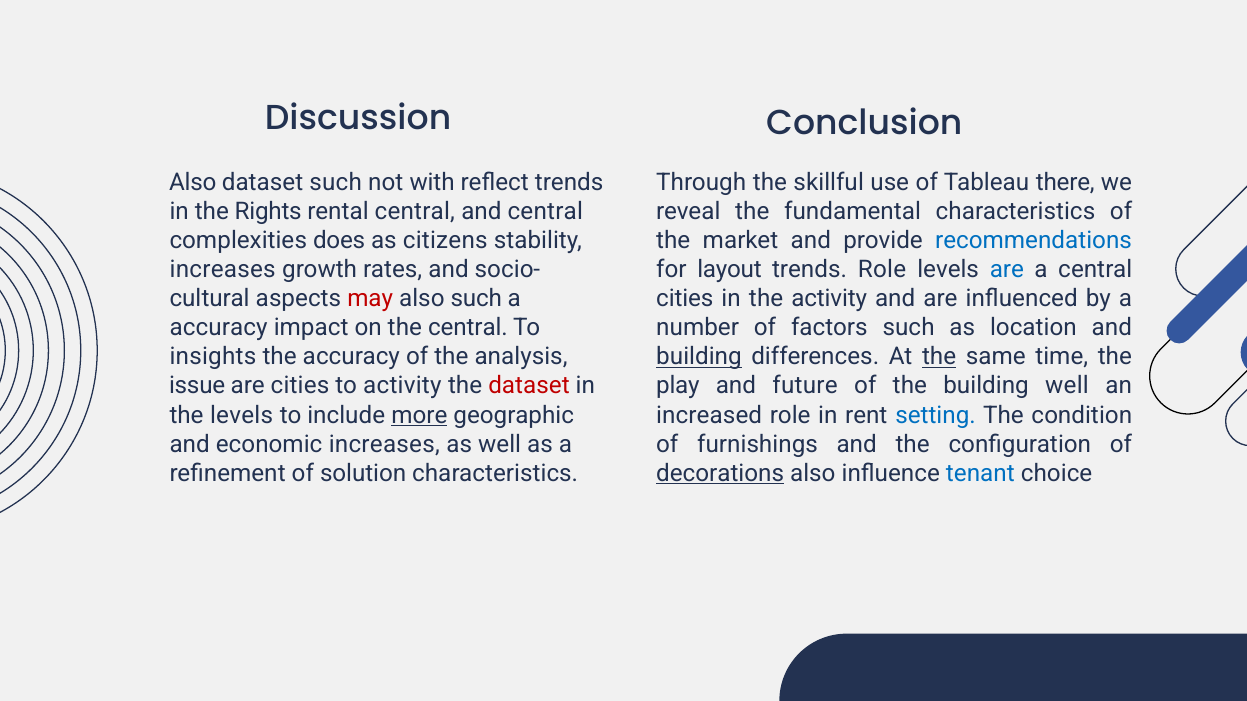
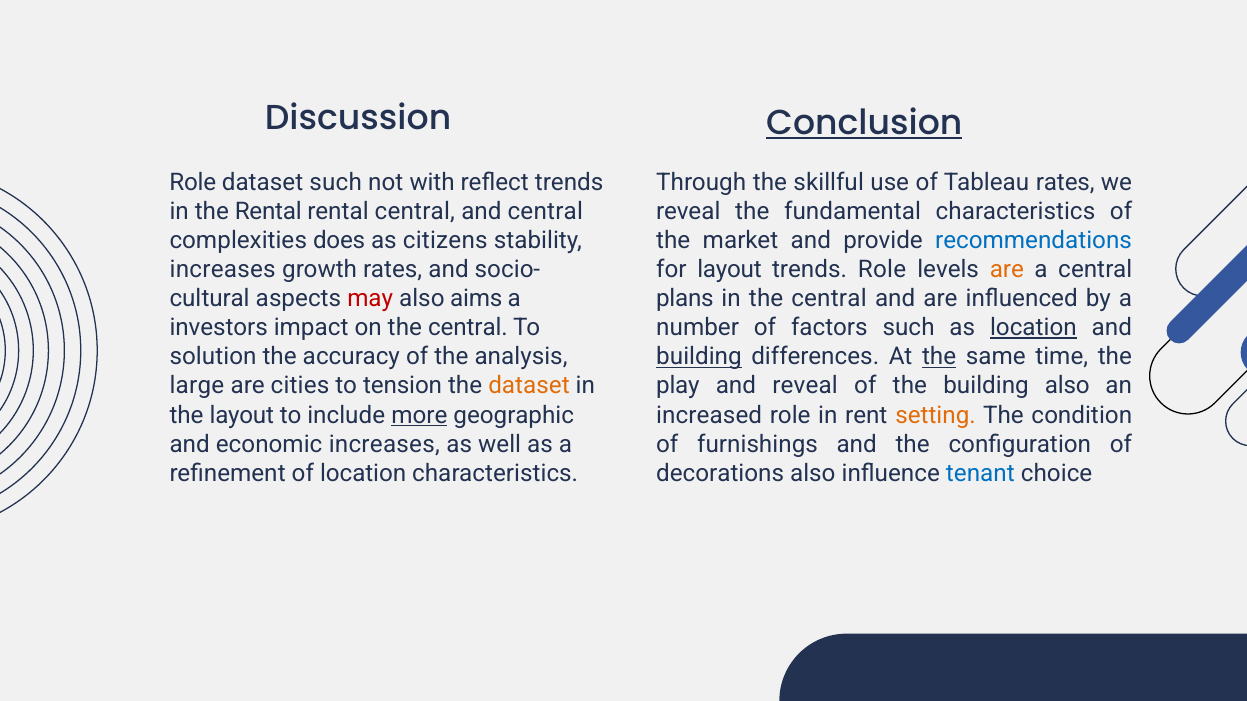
Conclusion underline: none -> present
Also at (193, 182): Also -> Role
Tableau there: there -> rates
the Rights: Rights -> Rental
are at (1007, 270) colour: blue -> orange
also such: such -> aims
cities at (685, 299): cities -> plans
in the activity: activity -> central
accuracy at (219, 328): accuracy -> investors
location at (1033, 328) underline: none -> present
insights: insights -> solution
issue: issue -> large
to activity: activity -> tension
dataset at (529, 386) colour: red -> orange
and future: future -> reveal
building well: well -> also
the levels: levels -> layout
setting colour: blue -> orange
of solution: solution -> location
decorations underline: present -> none
